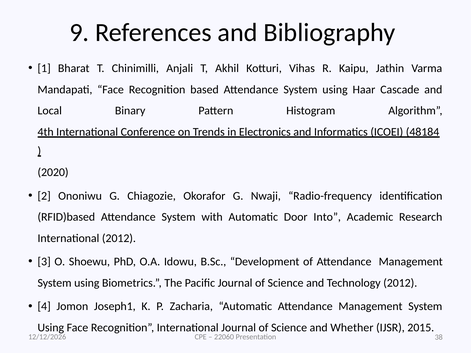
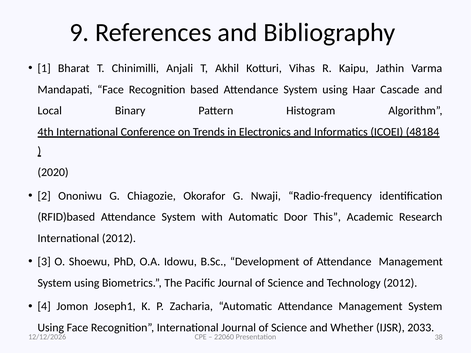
Into: Into -> This
2015: 2015 -> 2033
